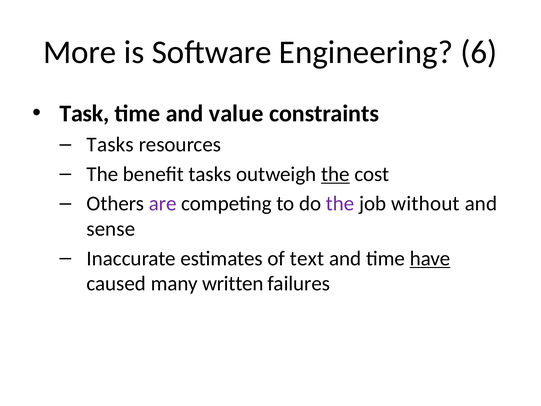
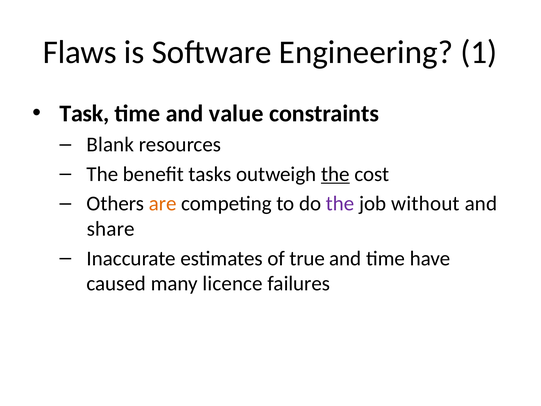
More: More -> Flaws
6: 6 -> 1
Tasks at (110, 145): Tasks -> Blank
are colour: purple -> orange
sense: sense -> share
text: text -> true
have underline: present -> none
written: written -> licence
